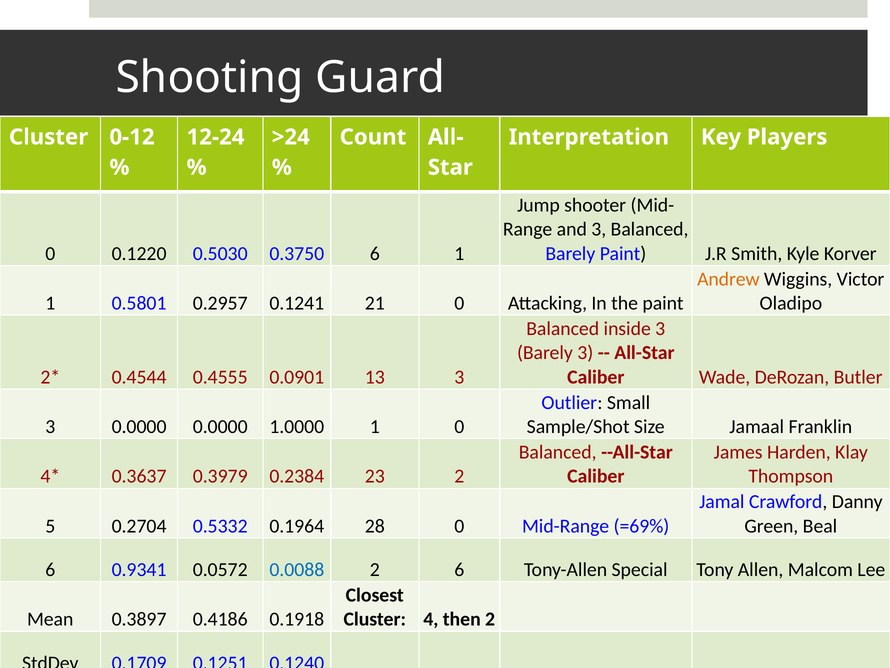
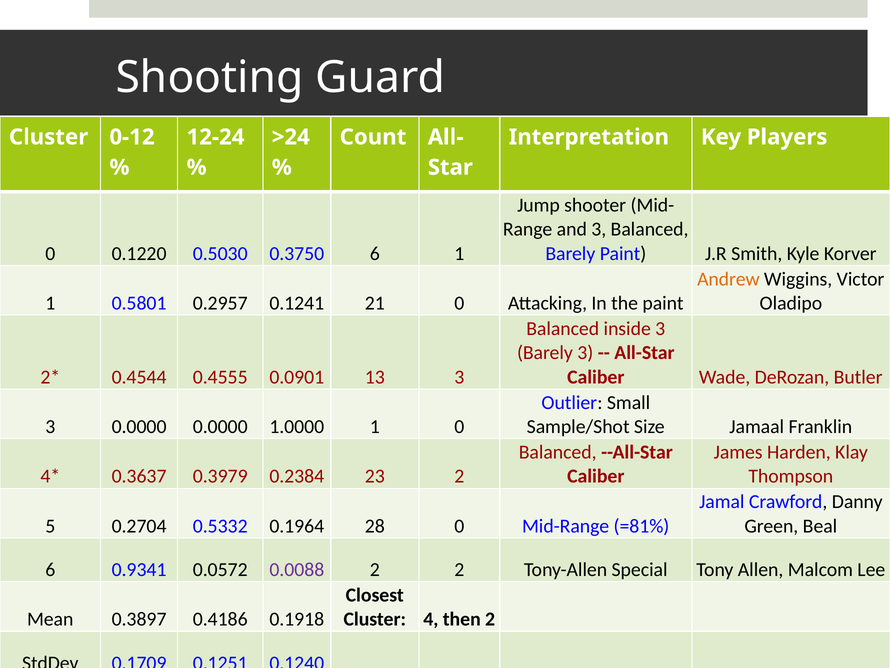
=69%: =69% -> =81%
0.0088 colour: blue -> purple
2 6: 6 -> 2
